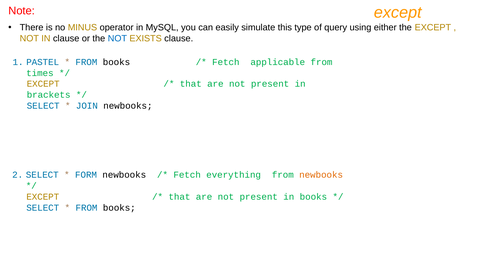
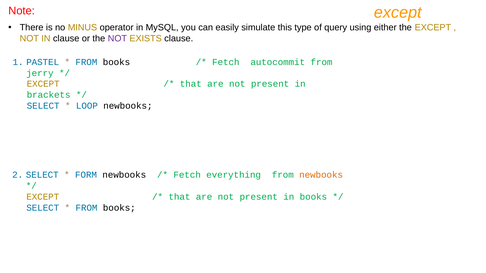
NOT at (117, 39) colour: blue -> purple
applicable: applicable -> autocommit
times: times -> jerry
JOIN: JOIN -> LOOP
